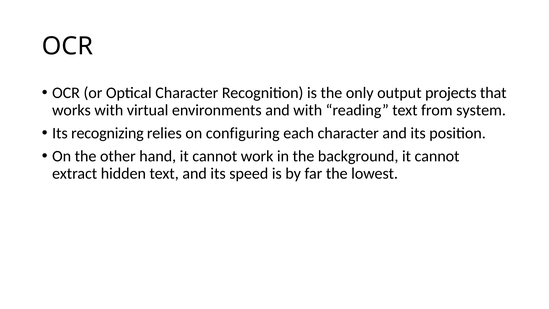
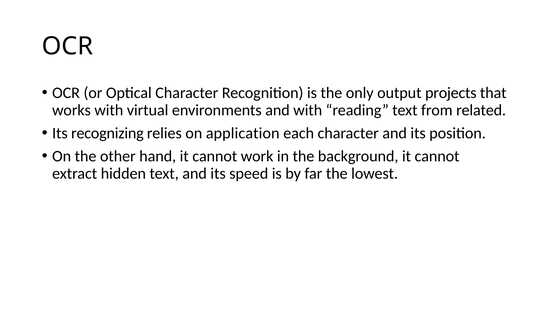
system: system -> related
configuring: configuring -> application
